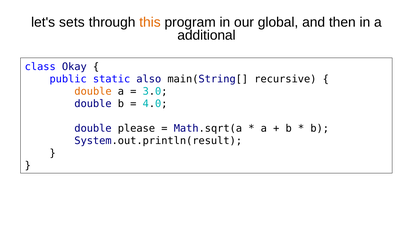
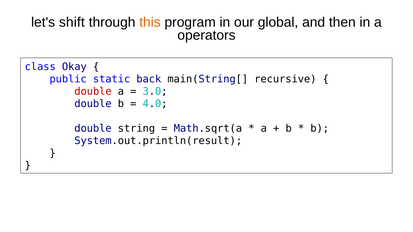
sets: sets -> shift
additional: additional -> operators
also: also -> back
double at (93, 91) colour: orange -> red
please: please -> string
